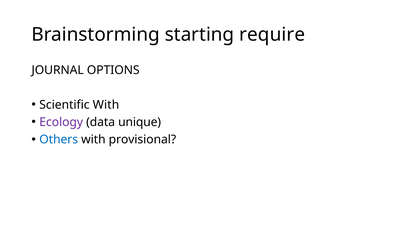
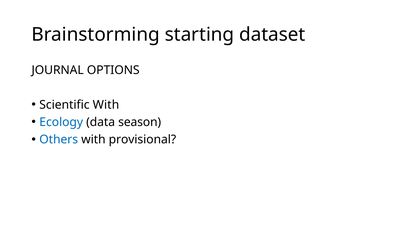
require: require -> dataset
Ecology colour: purple -> blue
unique: unique -> season
